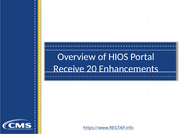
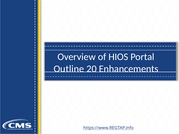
Receive: Receive -> Outline
